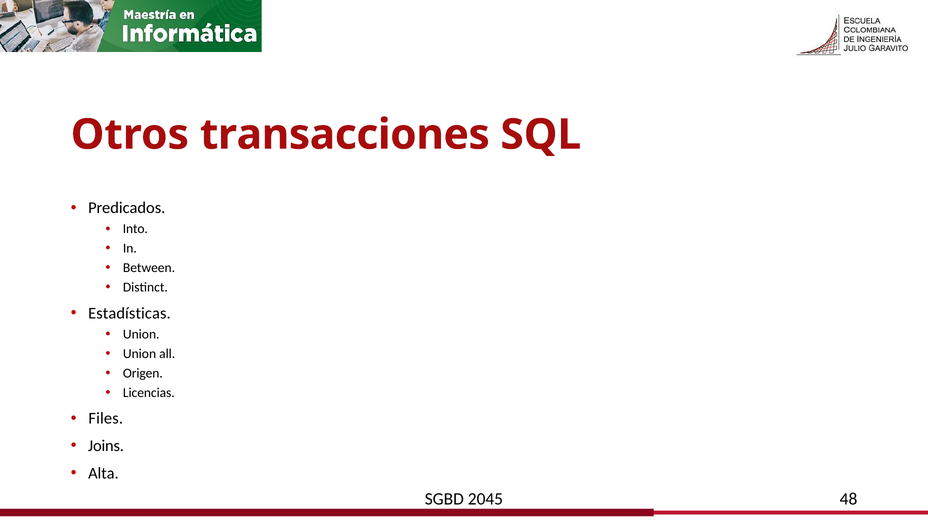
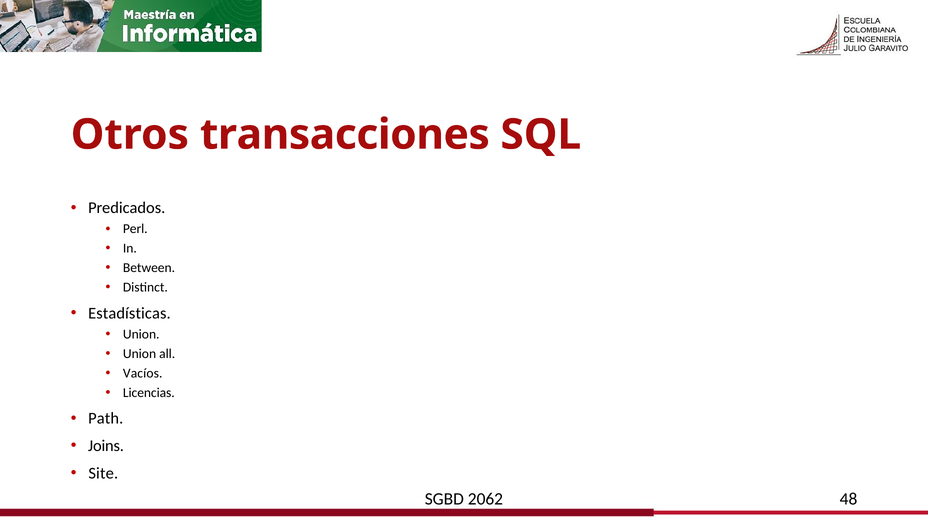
Into: Into -> Perl
Origen: Origen -> Vacíos
Files: Files -> Path
Alta: Alta -> Site
2045: 2045 -> 2062
